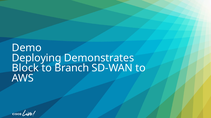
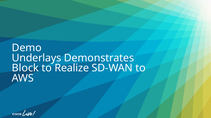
Deploying: Deploying -> Underlays
Branch: Branch -> Realize
